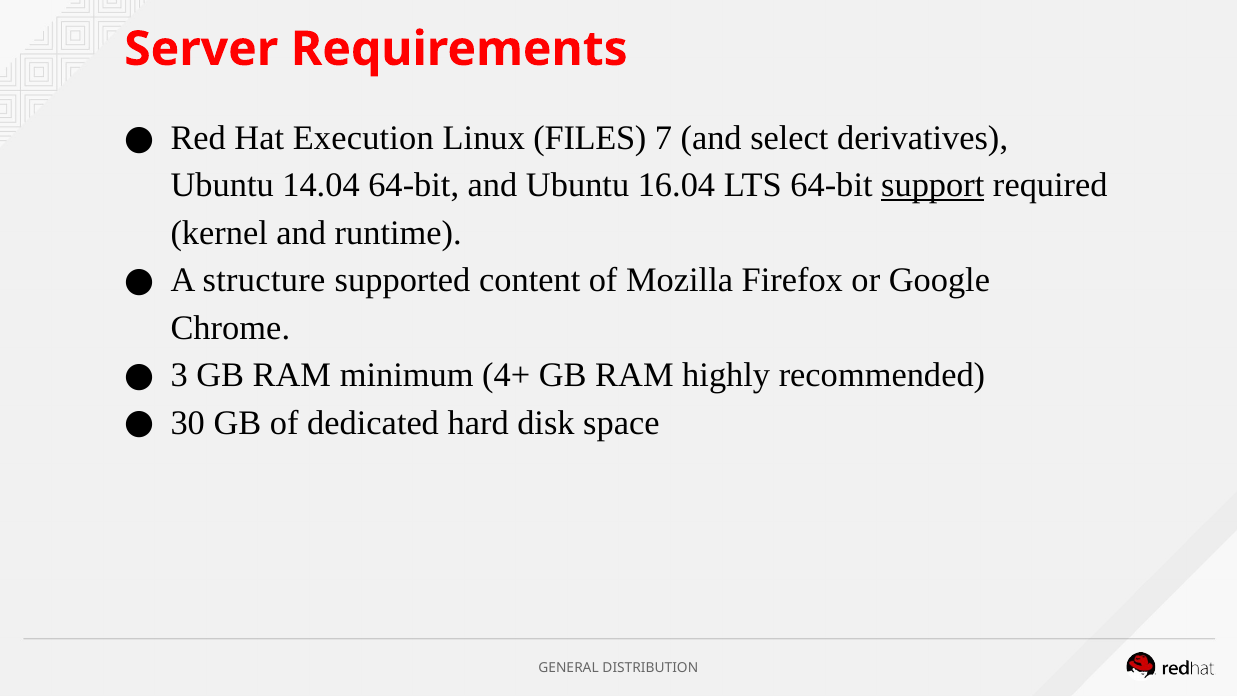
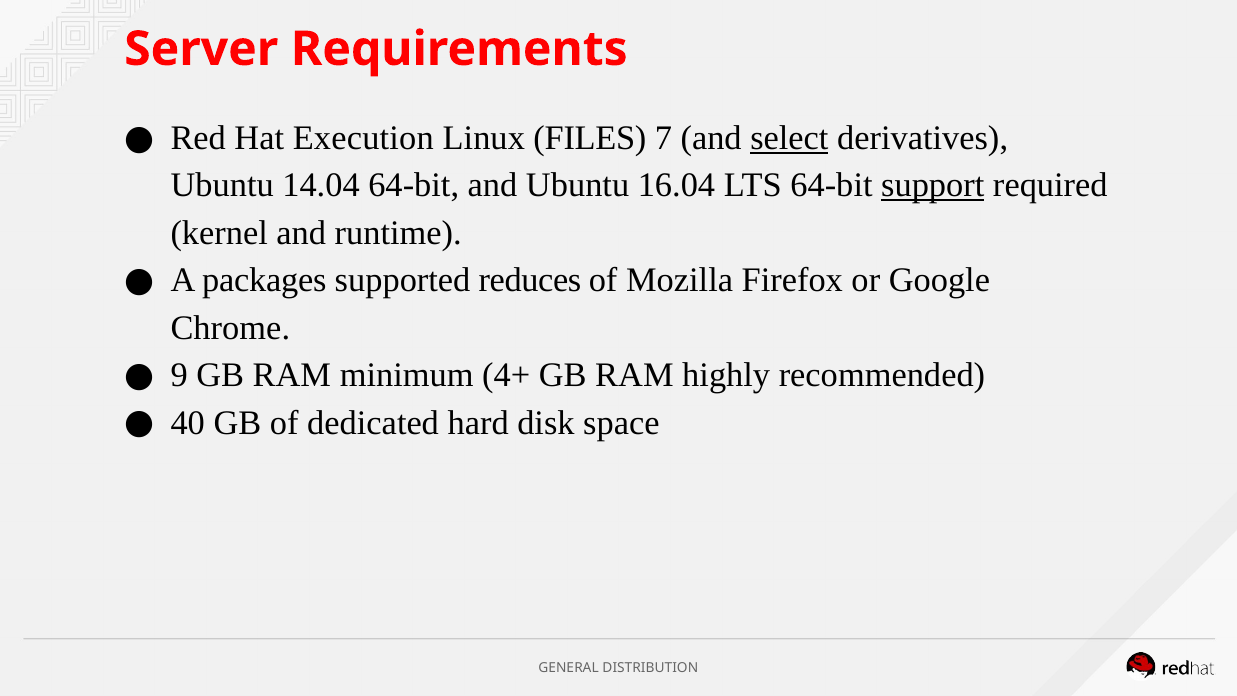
select underline: none -> present
structure: structure -> packages
content: content -> reduces
3: 3 -> 9
30: 30 -> 40
